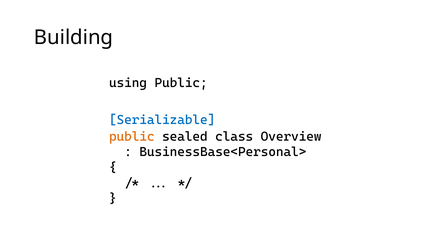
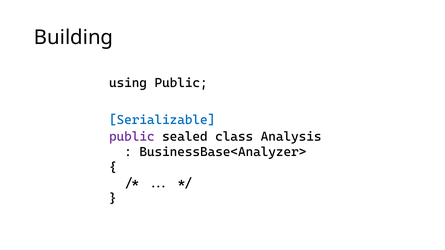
public at (132, 137) colour: orange -> purple
Overview: Overview -> Analysis
BusinessBase<Personal>: BusinessBase<Personal> -> BusinessBase<Analyzer>
